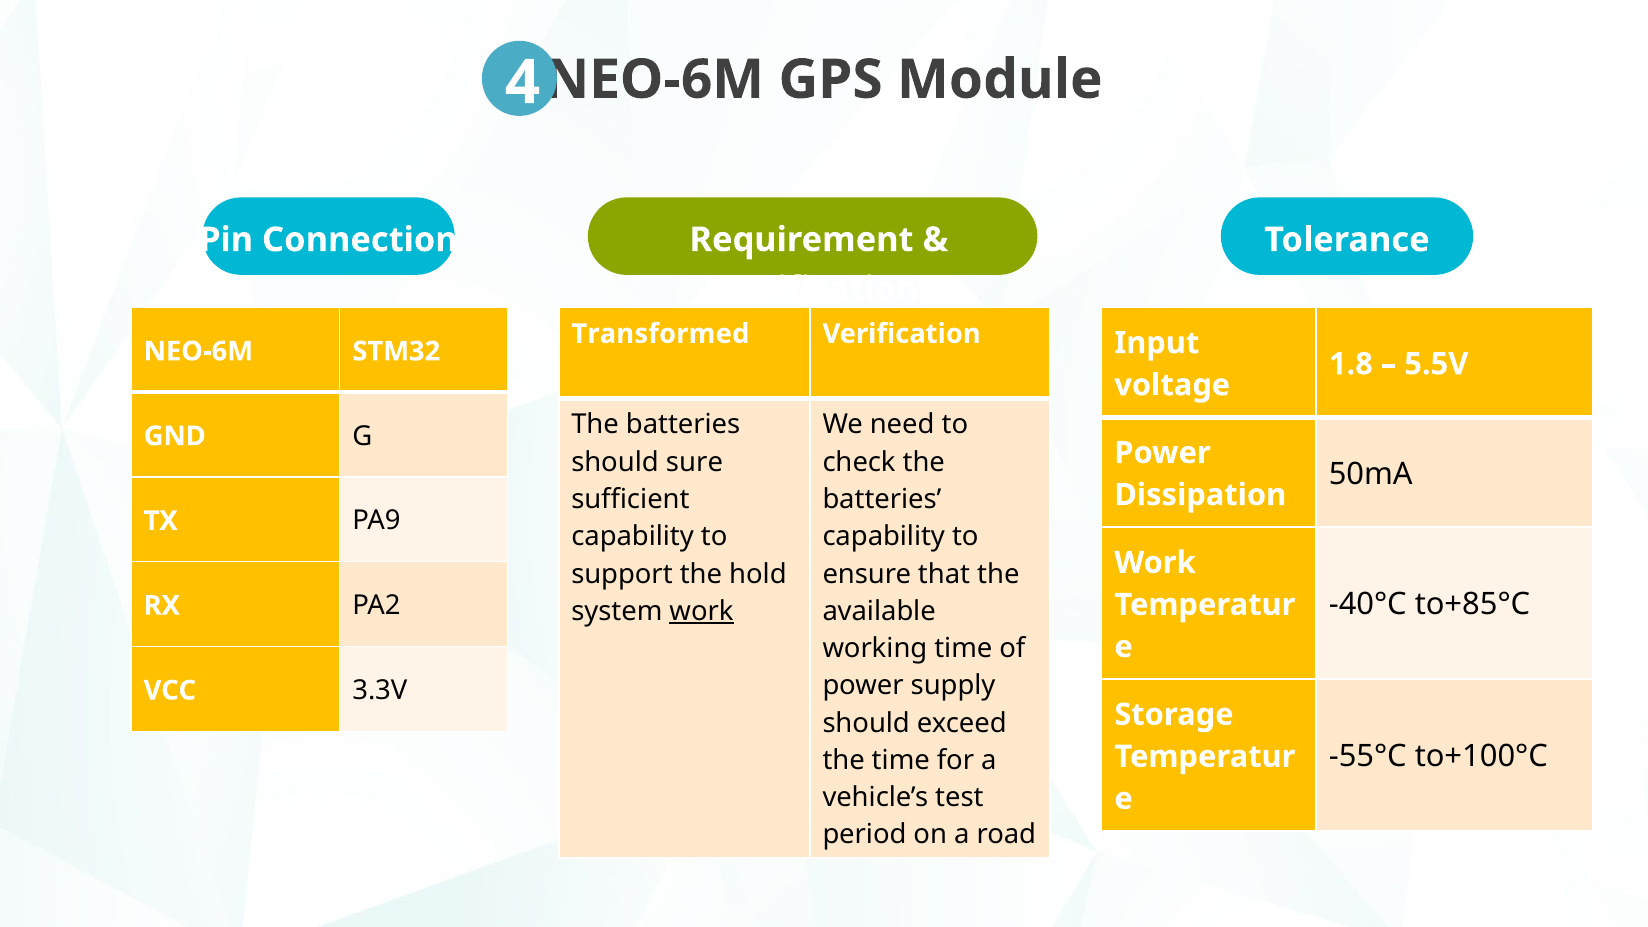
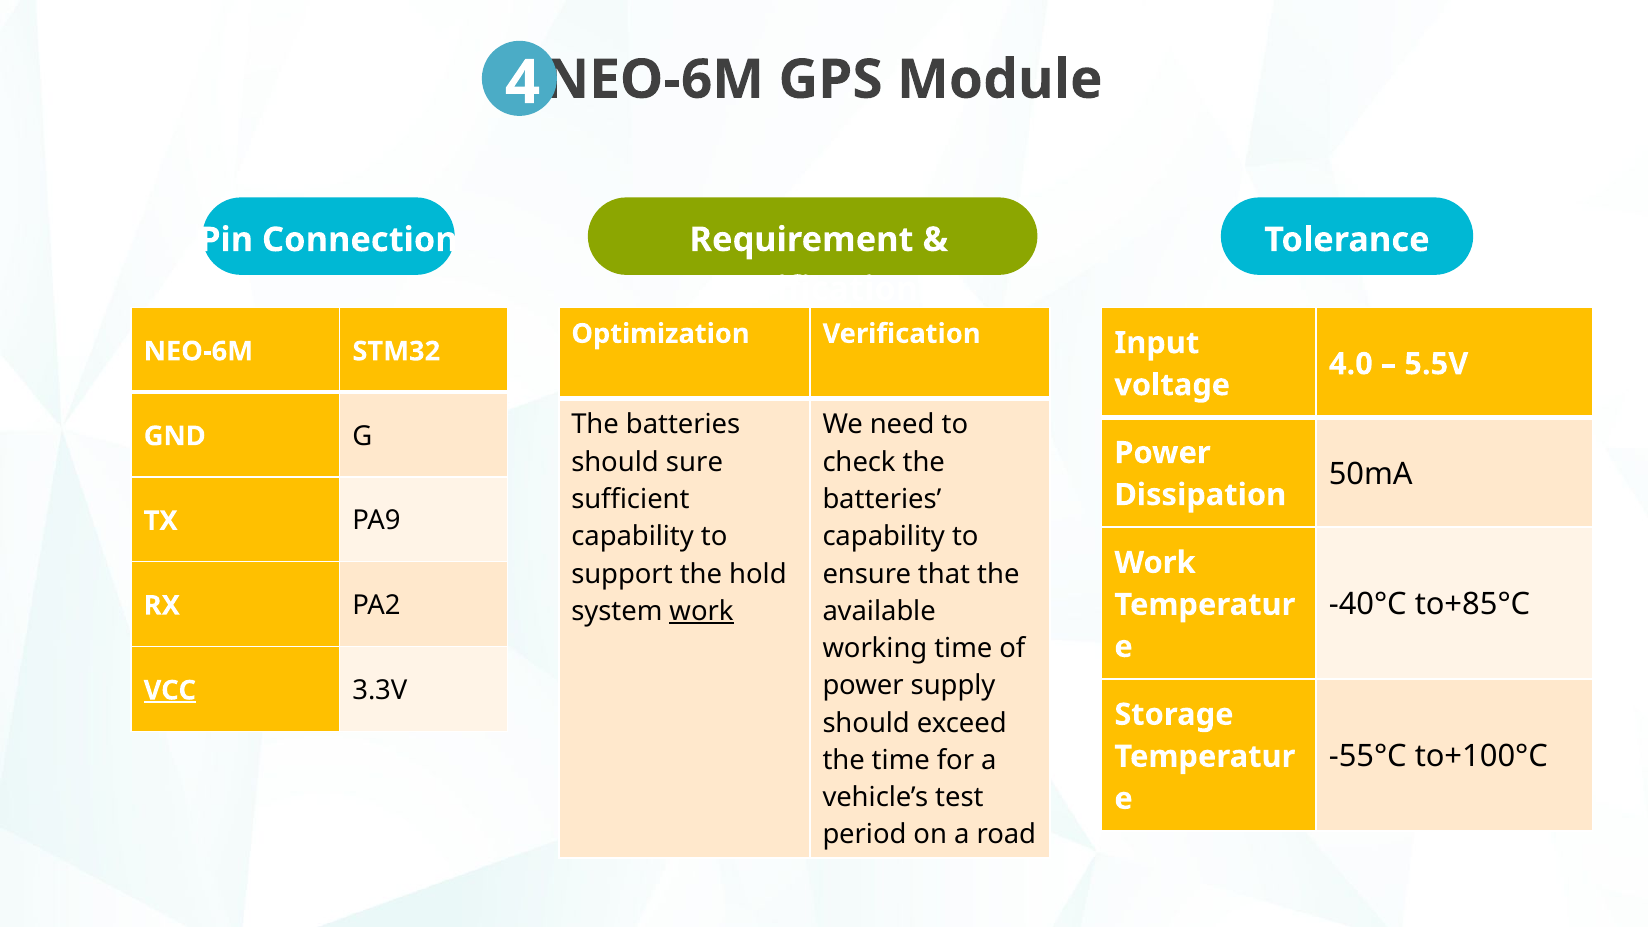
Transformed: Transformed -> Optimization
1.8: 1.8 -> 4.0
VCC underline: none -> present
